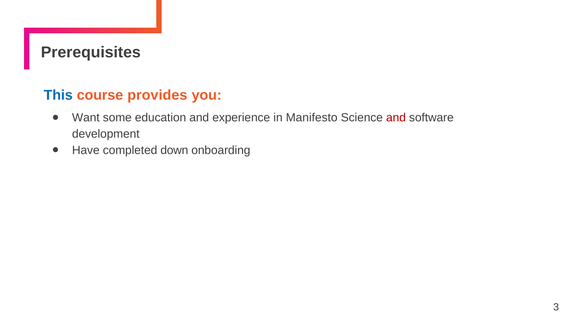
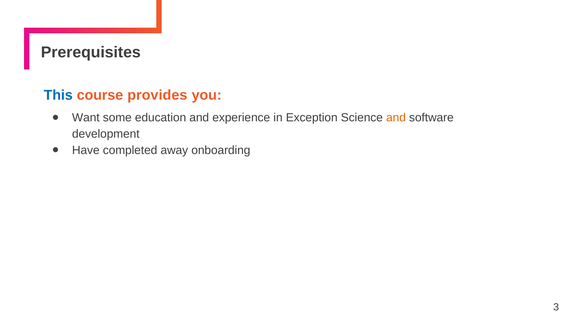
Manifesto: Manifesto -> Exception
and at (396, 117) colour: red -> orange
down: down -> away
